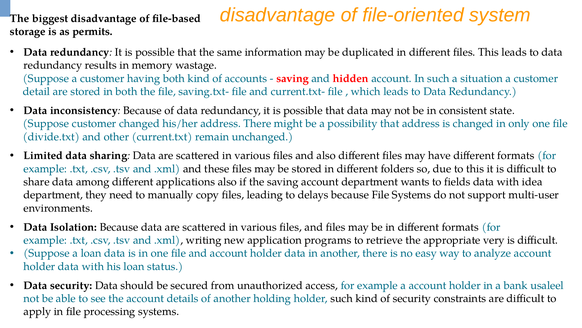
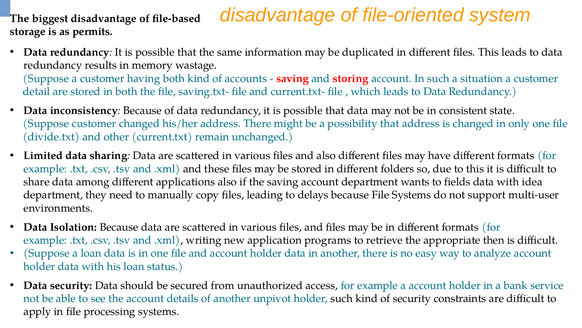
hidden: hidden -> storing
very: very -> then
usaleel: usaleel -> service
holding: holding -> unpivot
